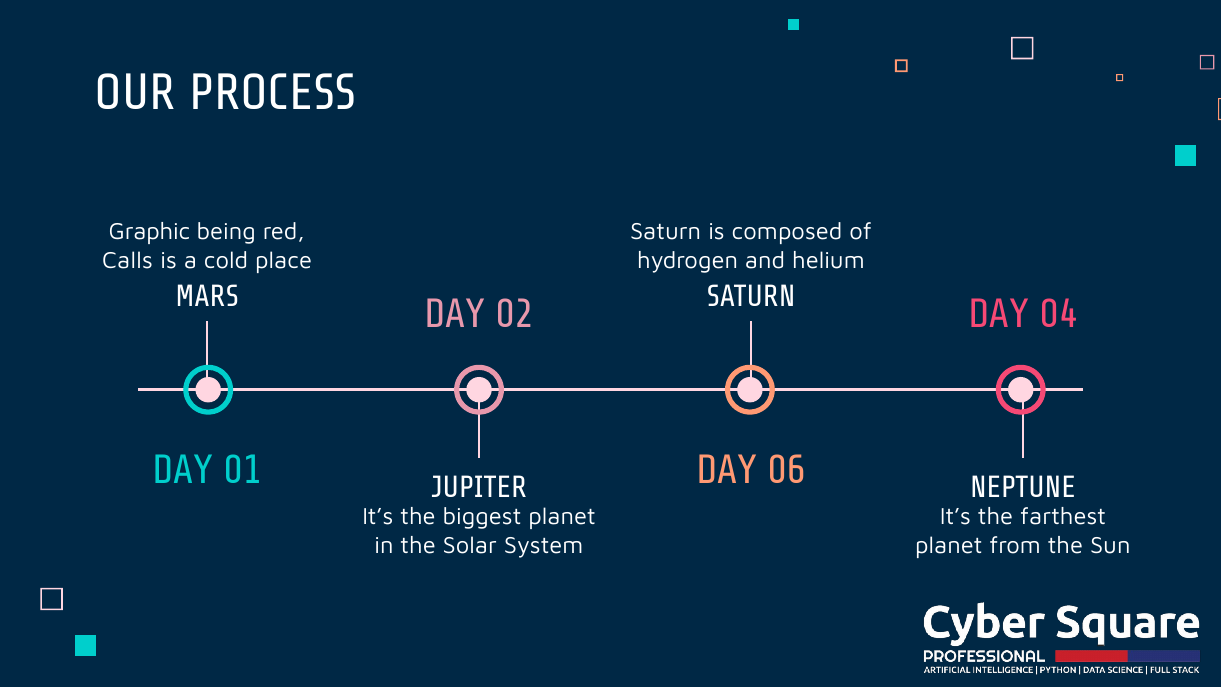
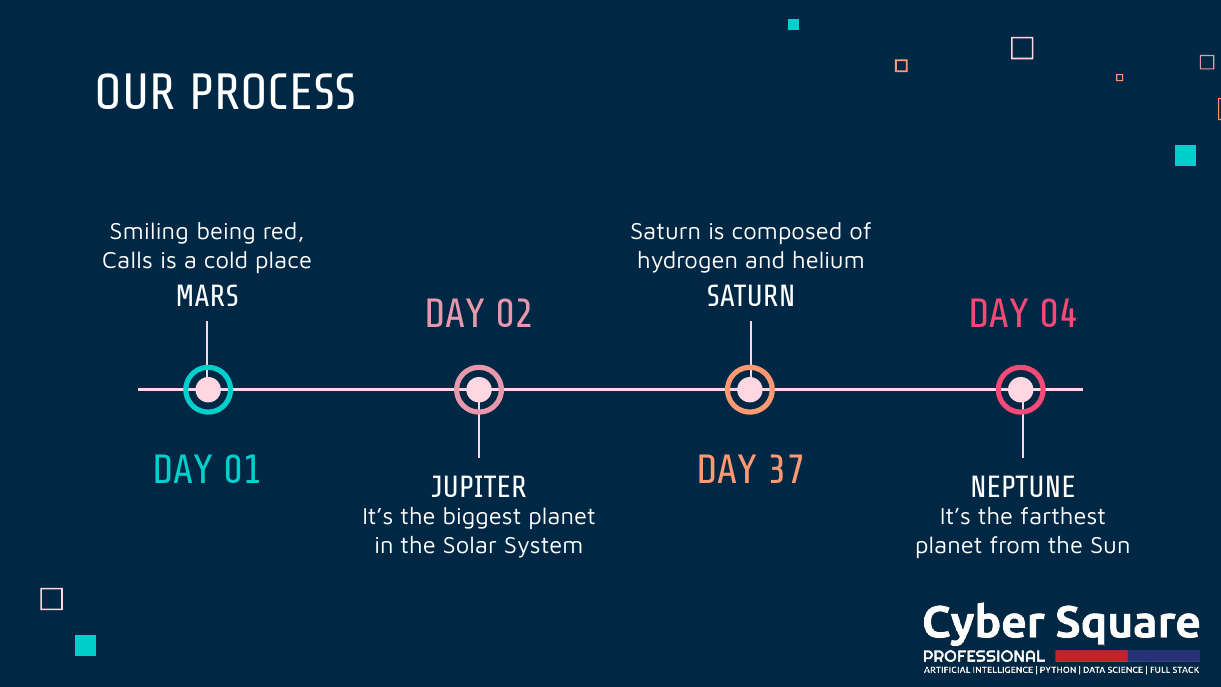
Graphic: Graphic -> Smiling
06: 06 -> 37
